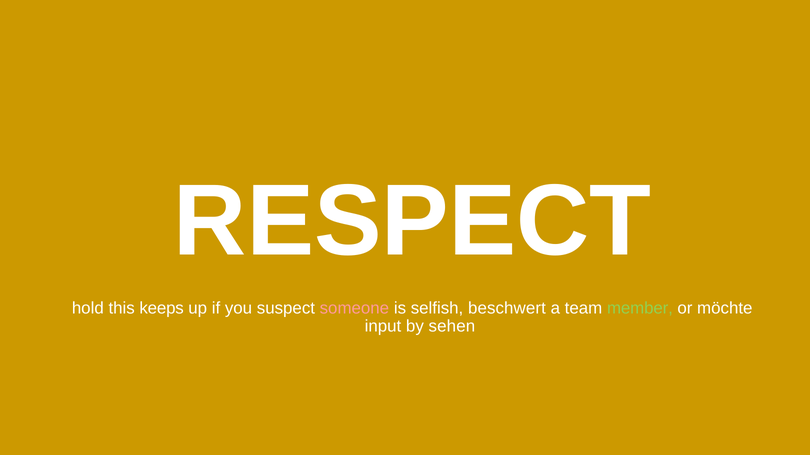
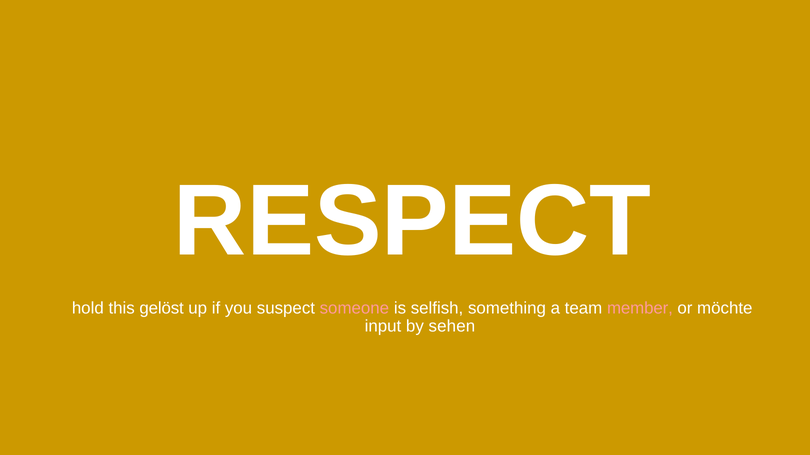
keeps: keeps -> gelöst
beschwert: beschwert -> something
member colour: light green -> pink
